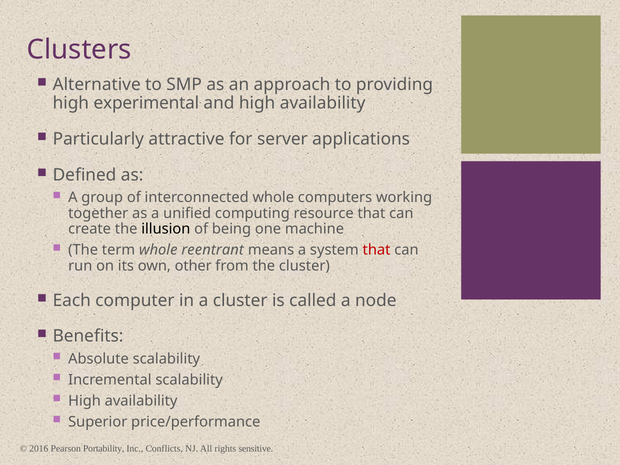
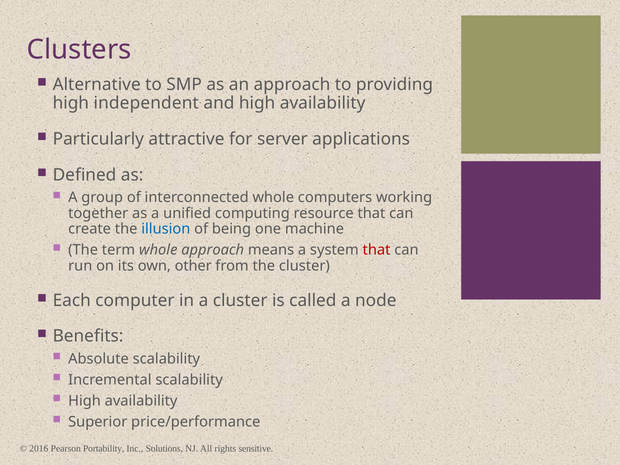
experimental: experimental -> independent
illusion colour: black -> blue
whole reentrant: reentrant -> approach
Conflicts: Conflicts -> Solutions
